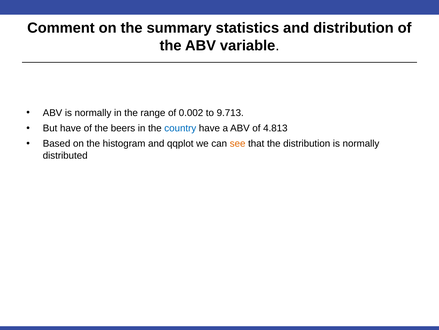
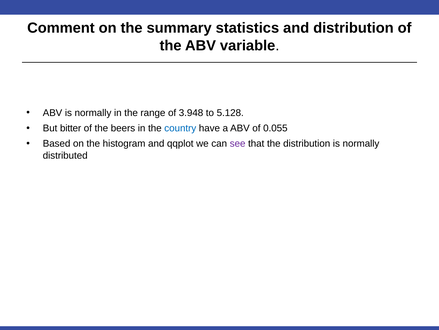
0.002: 0.002 -> 3.948
9.713: 9.713 -> 5.128
But have: have -> bitter
4.813: 4.813 -> 0.055
see colour: orange -> purple
